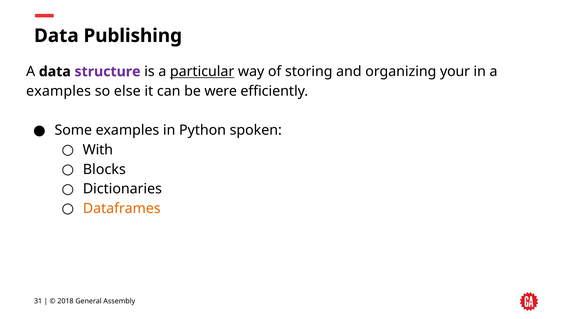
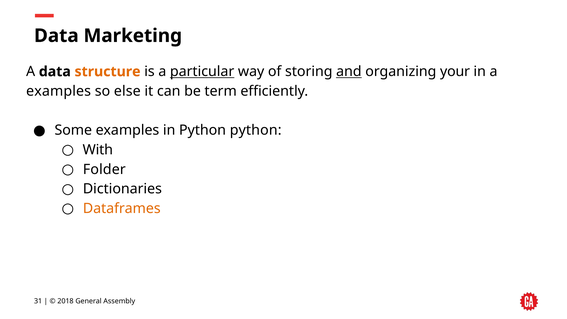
Publishing: Publishing -> Marketing
structure colour: purple -> orange
and underline: none -> present
were: were -> term
Python spoken: spoken -> python
Blocks: Blocks -> Folder
